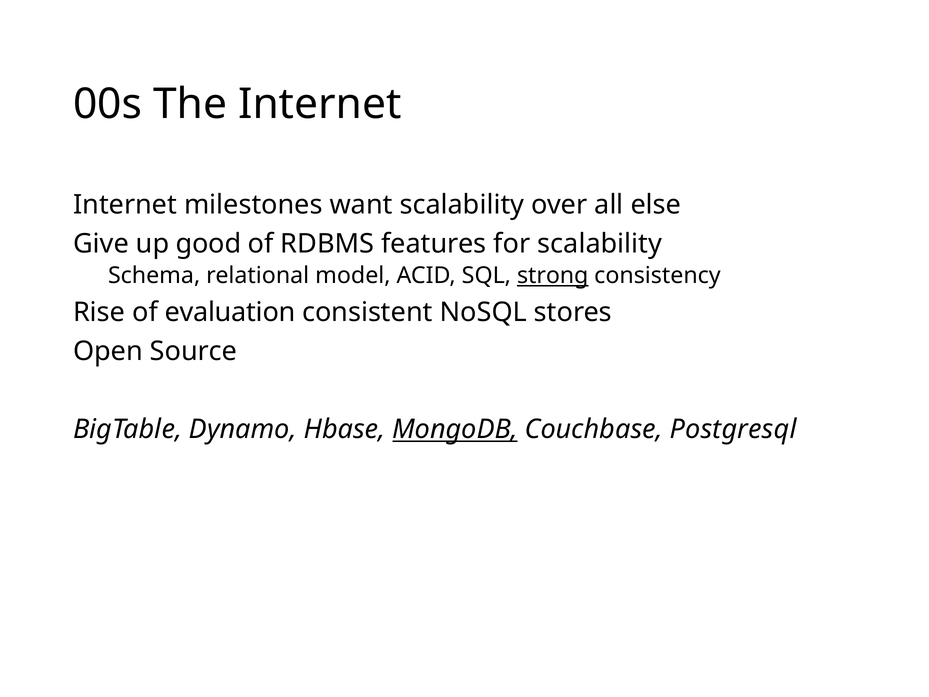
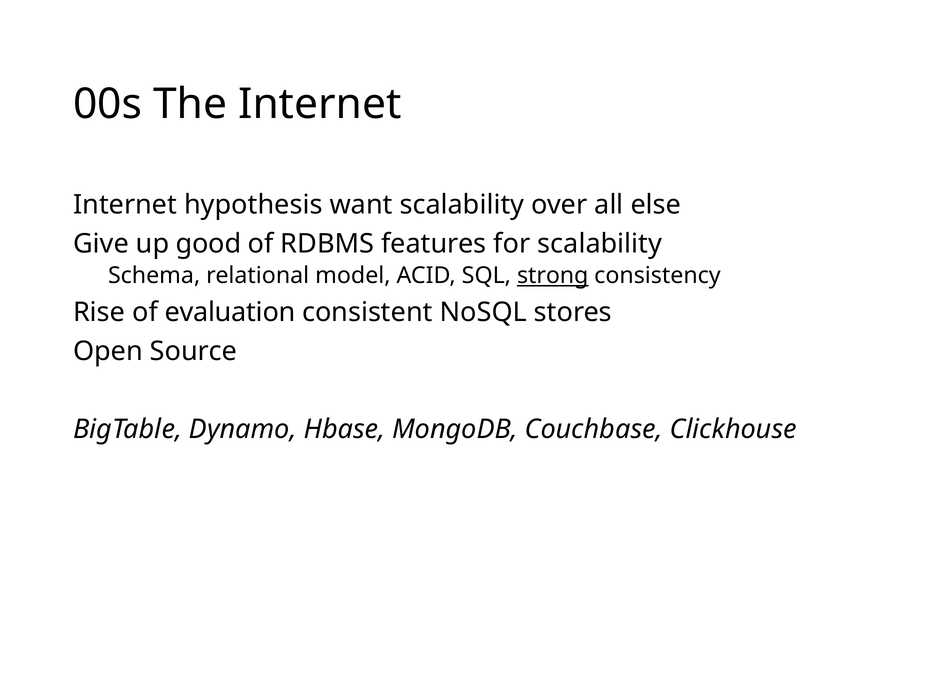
milestones: milestones -> hypothesis
MongoDB underline: present -> none
Postgresql: Postgresql -> Clickhouse
